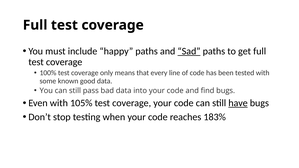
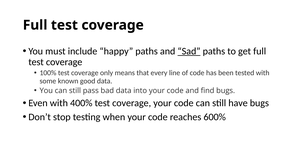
105%: 105% -> 400%
have underline: present -> none
183%: 183% -> 600%
